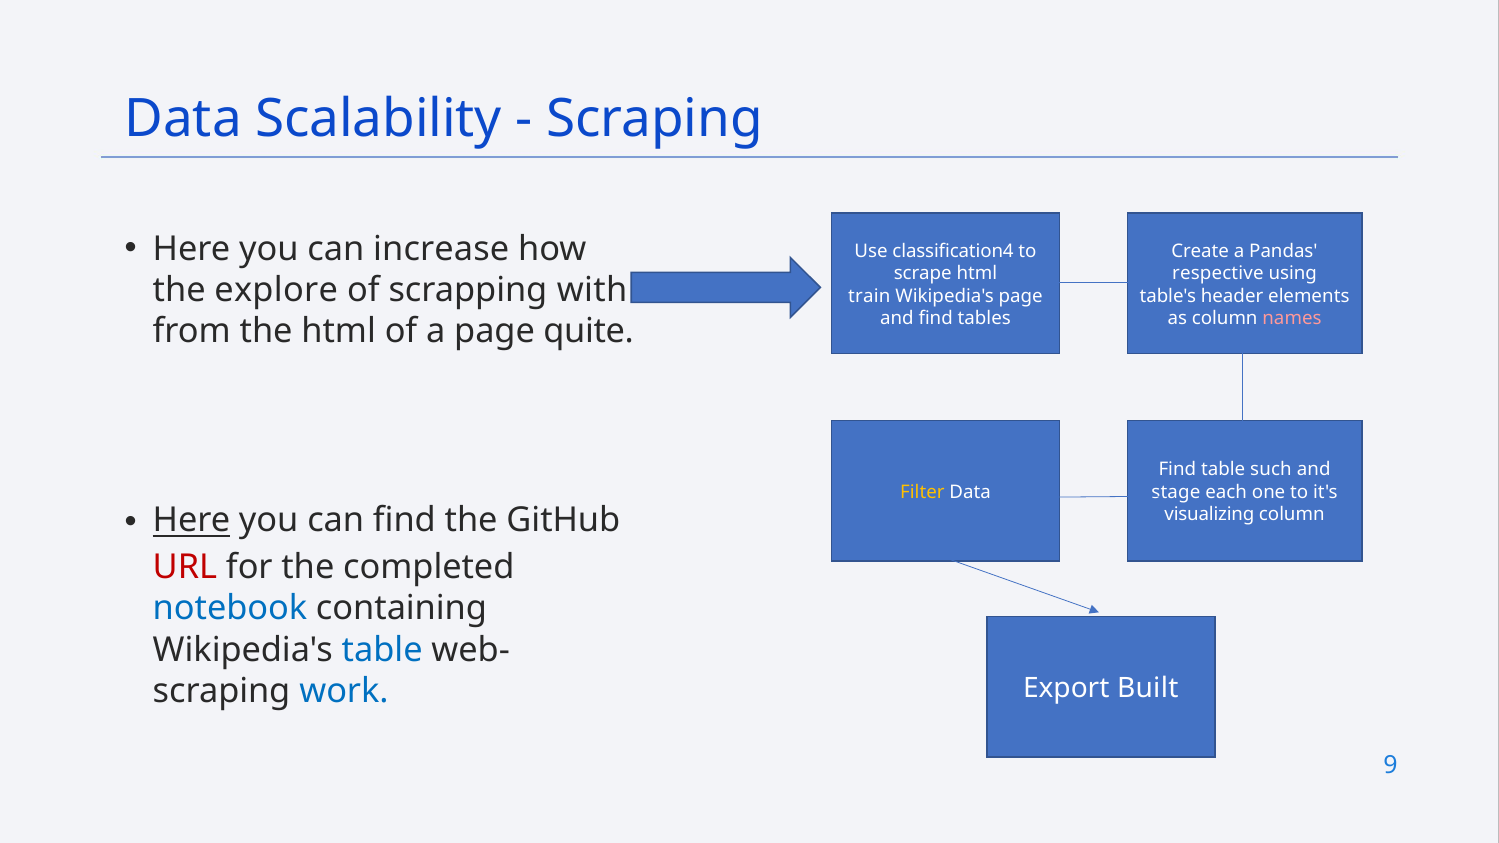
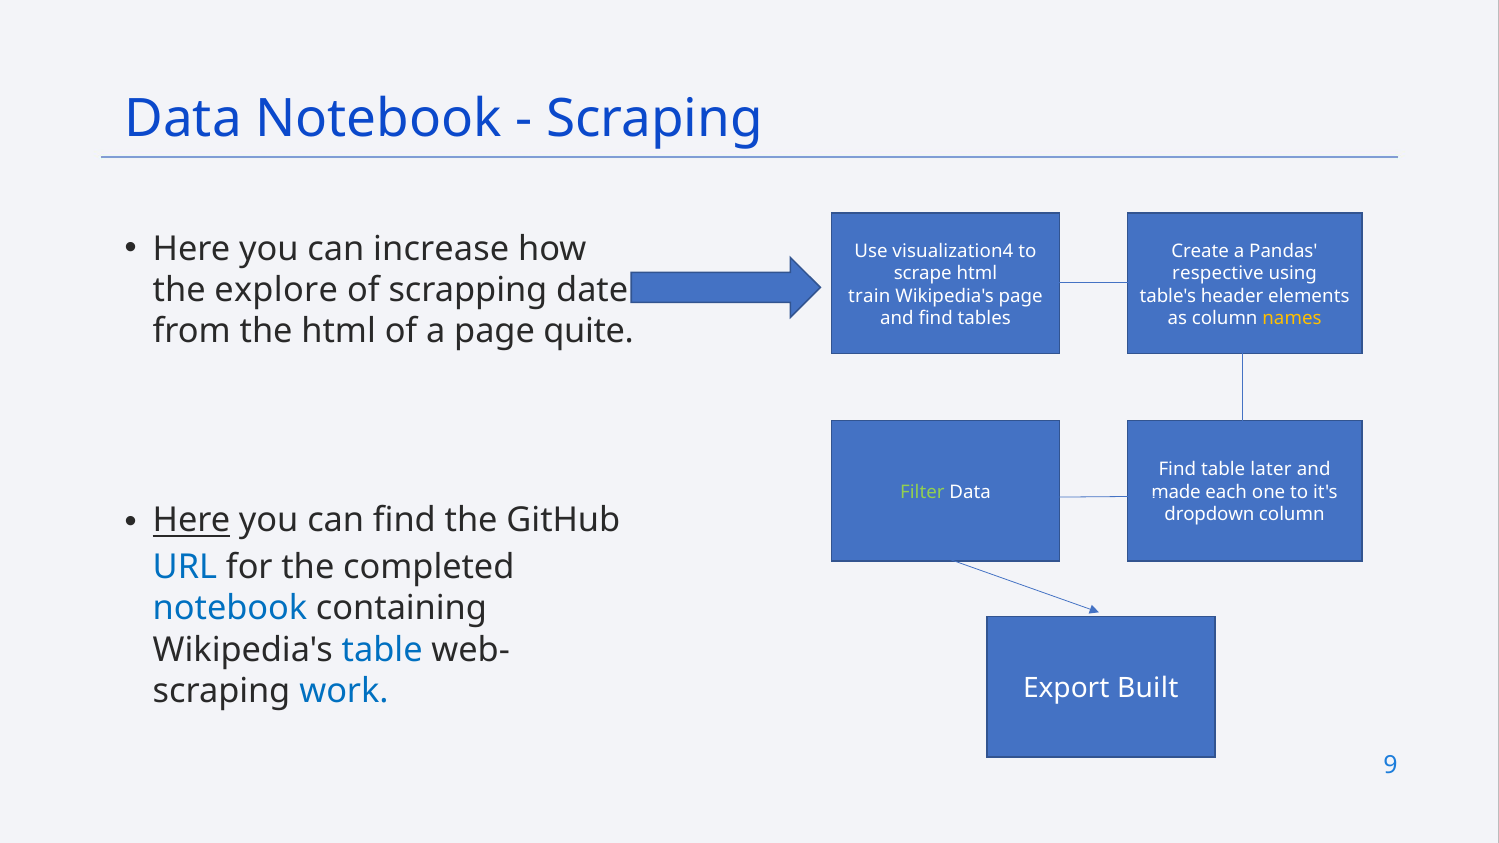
Data Scalability: Scalability -> Notebook
classification4: classification4 -> visualization4
with: with -> date
names colour: pink -> yellow
such: such -> later
Filter colour: yellow -> light green
stage: stage -> made
visualizing: visualizing -> dropdown
URL colour: red -> blue
